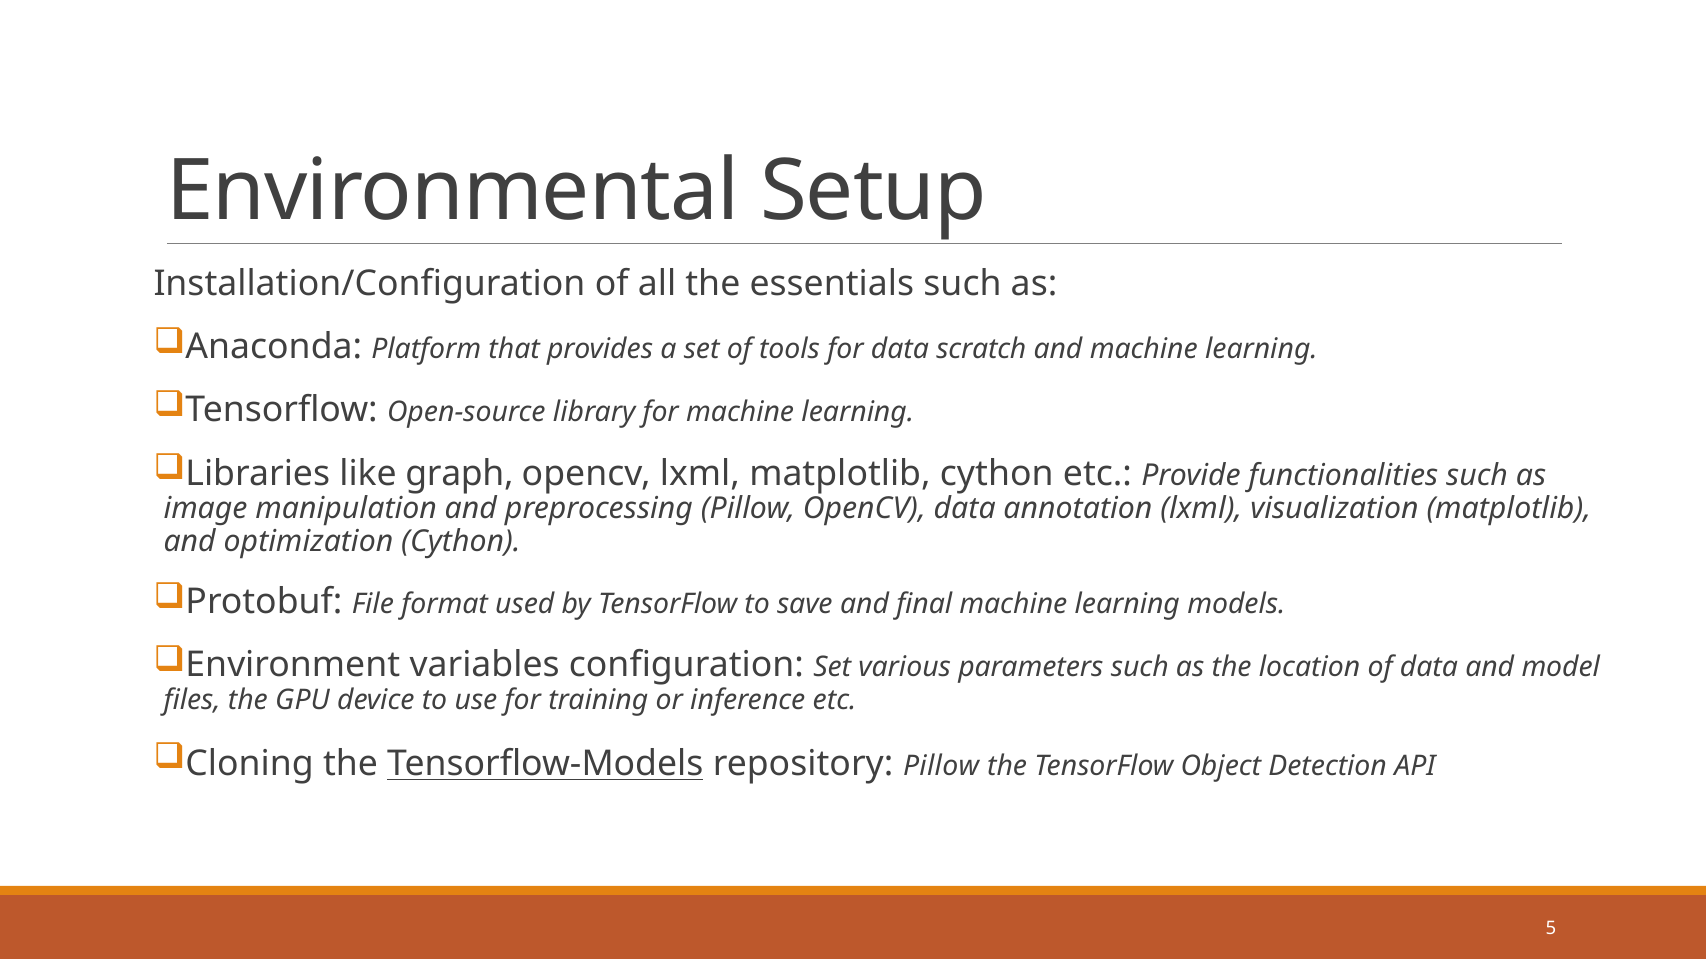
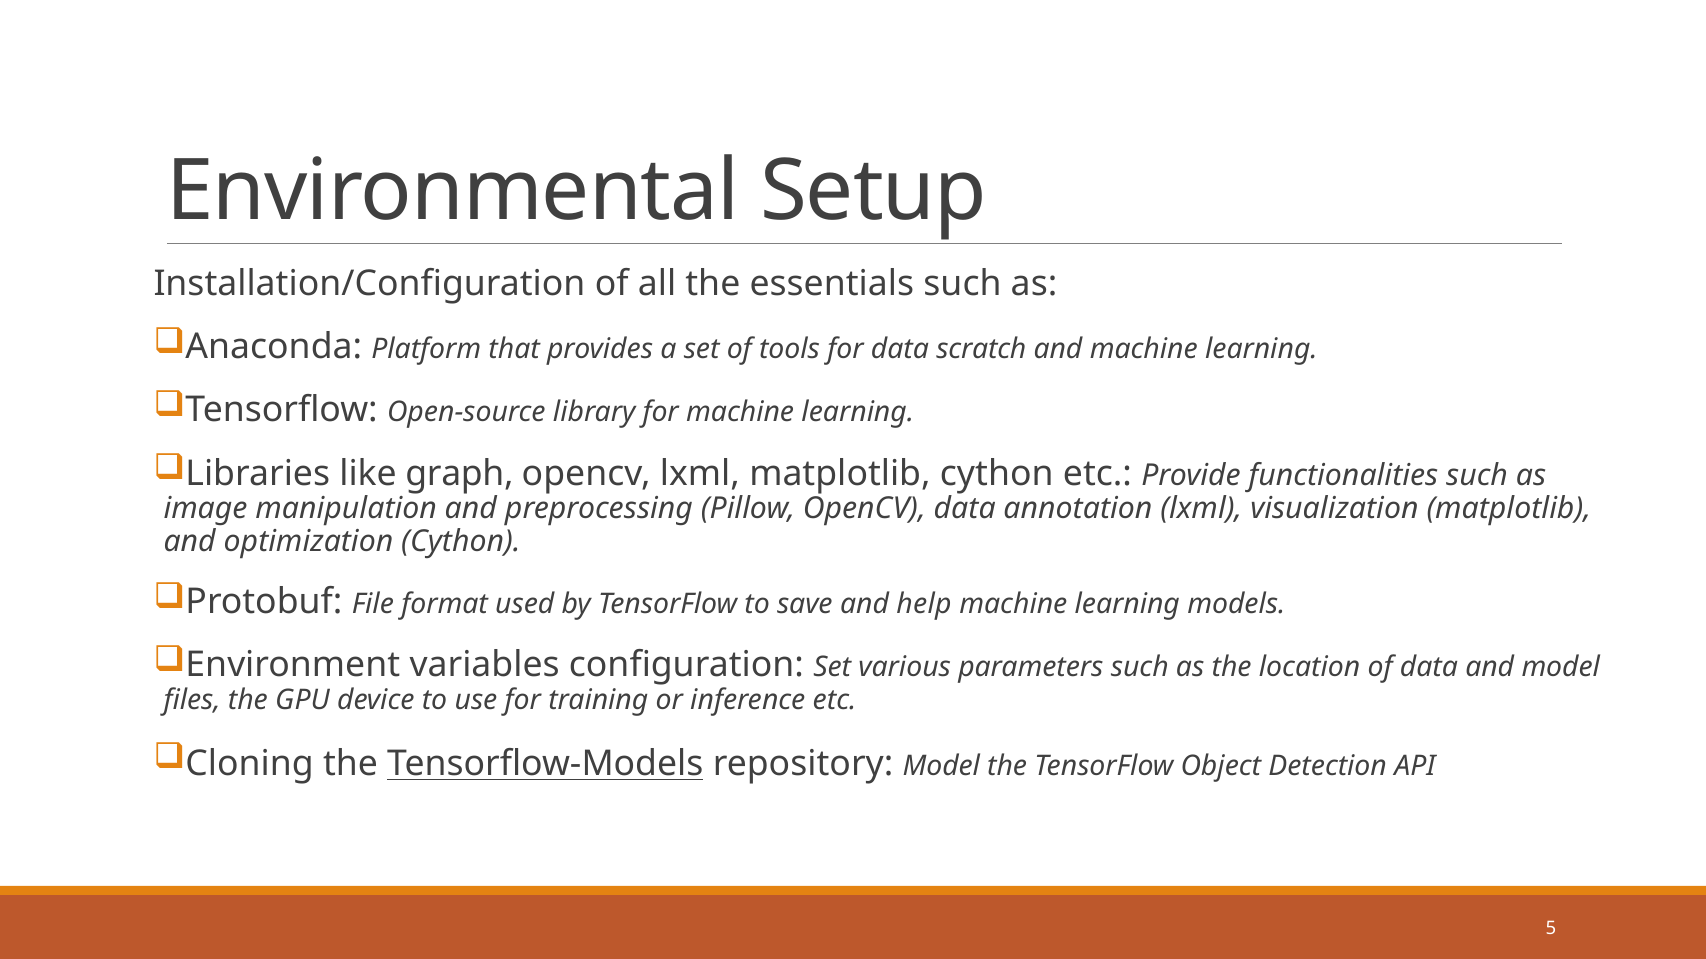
final: final -> help
repository Pillow: Pillow -> Model
